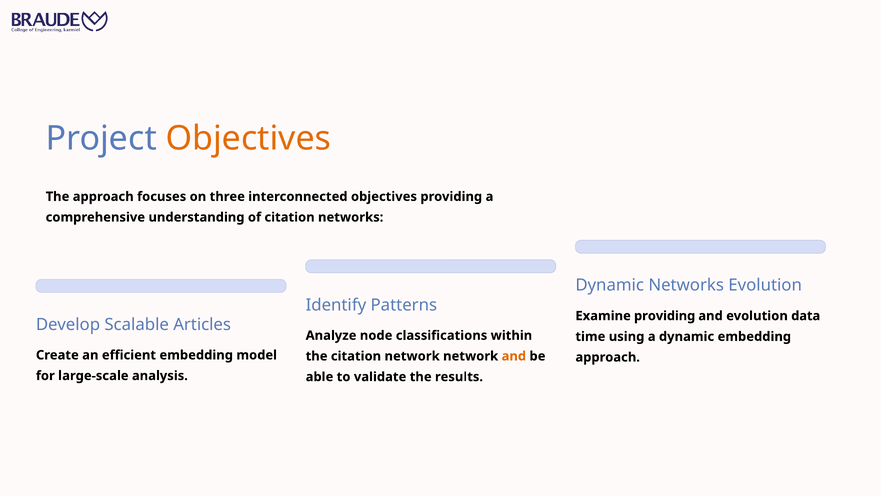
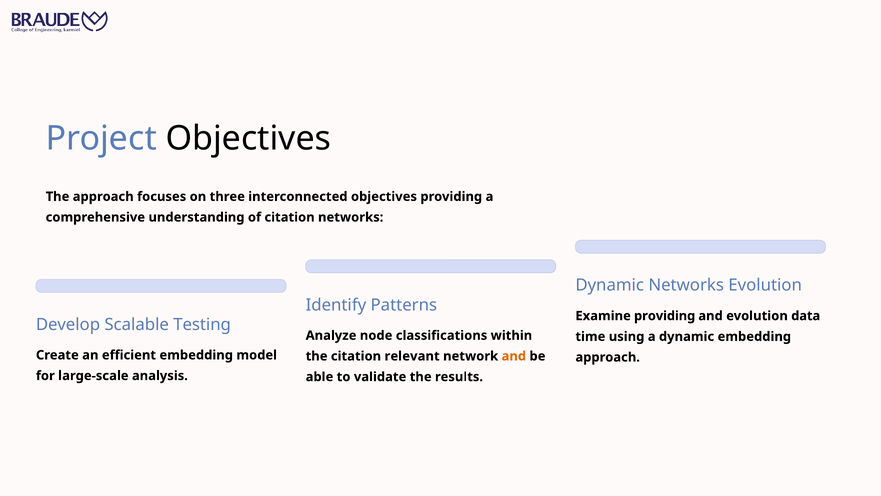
Objectives at (248, 138) colour: orange -> black
Articles: Articles -> Testing
citation network: network -> relevant
